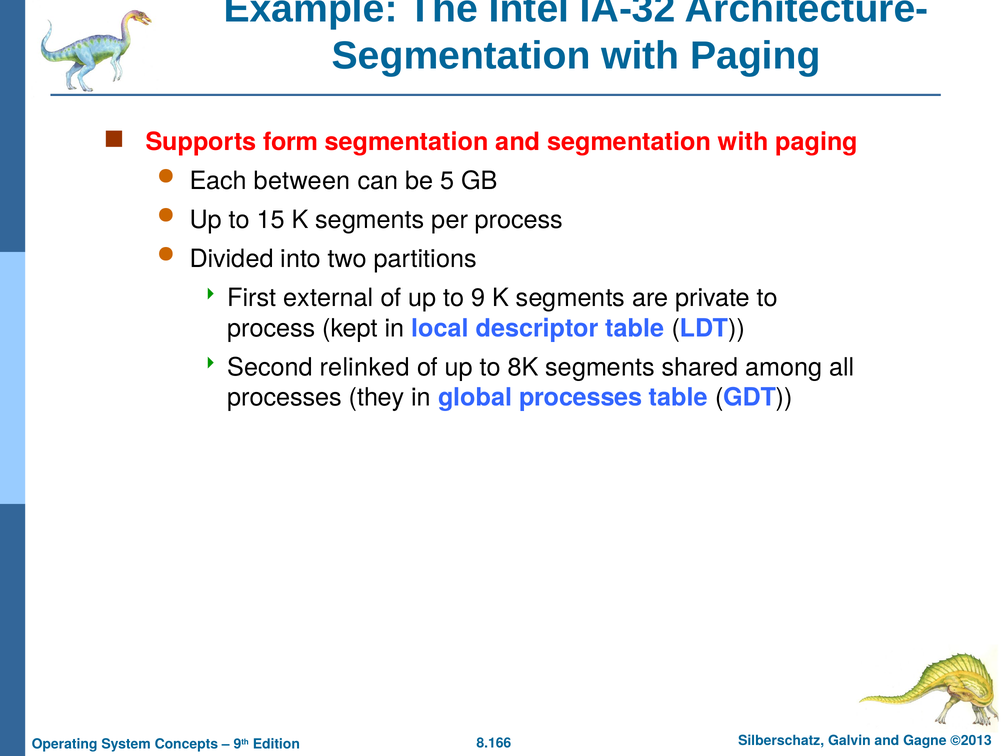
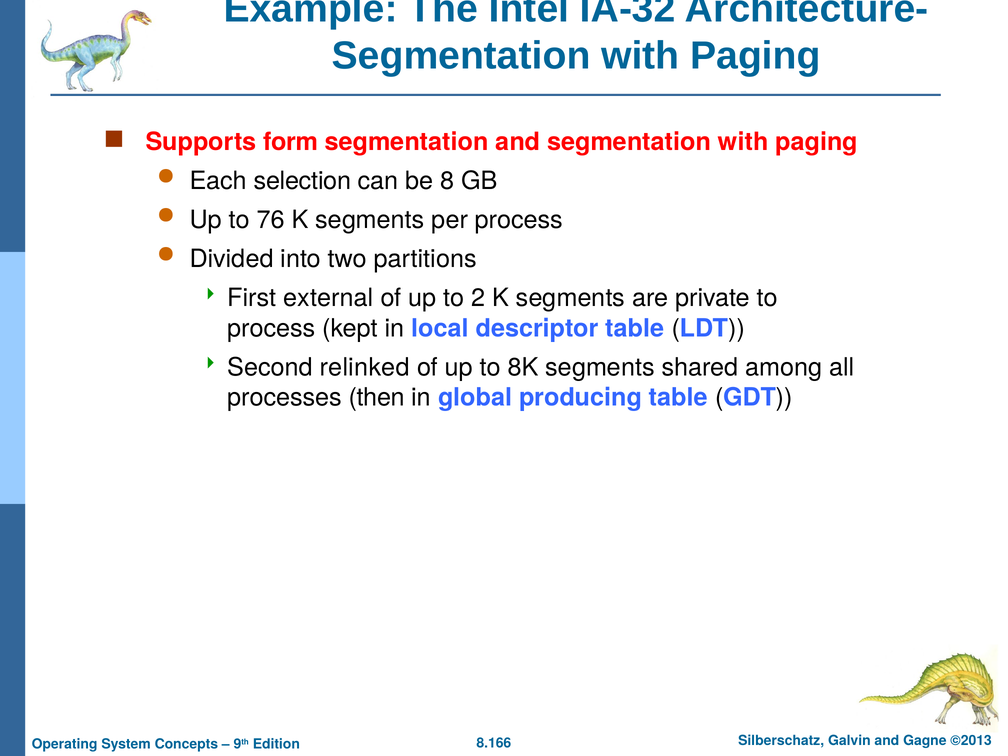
between: between -> selection
5: 5 -> 8
15: 15 -> 76
9: 9 -> 2
they: they -> then
global processes: processes -> producing
